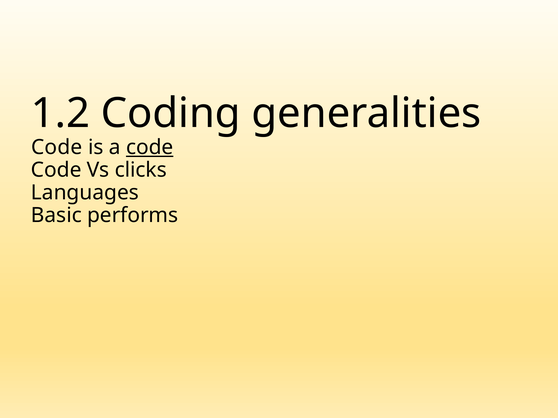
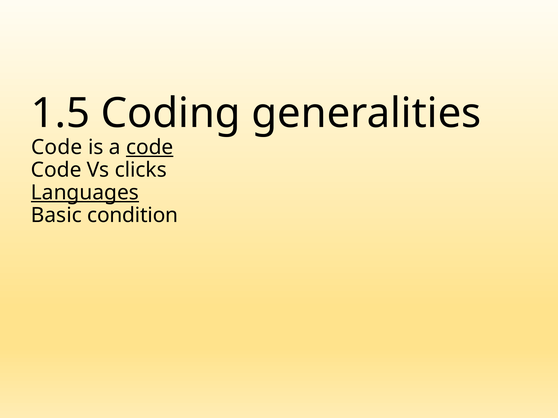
1.2: 1.2 -> 1.5
Languages underline: none -> present
performs: performs -> condition
